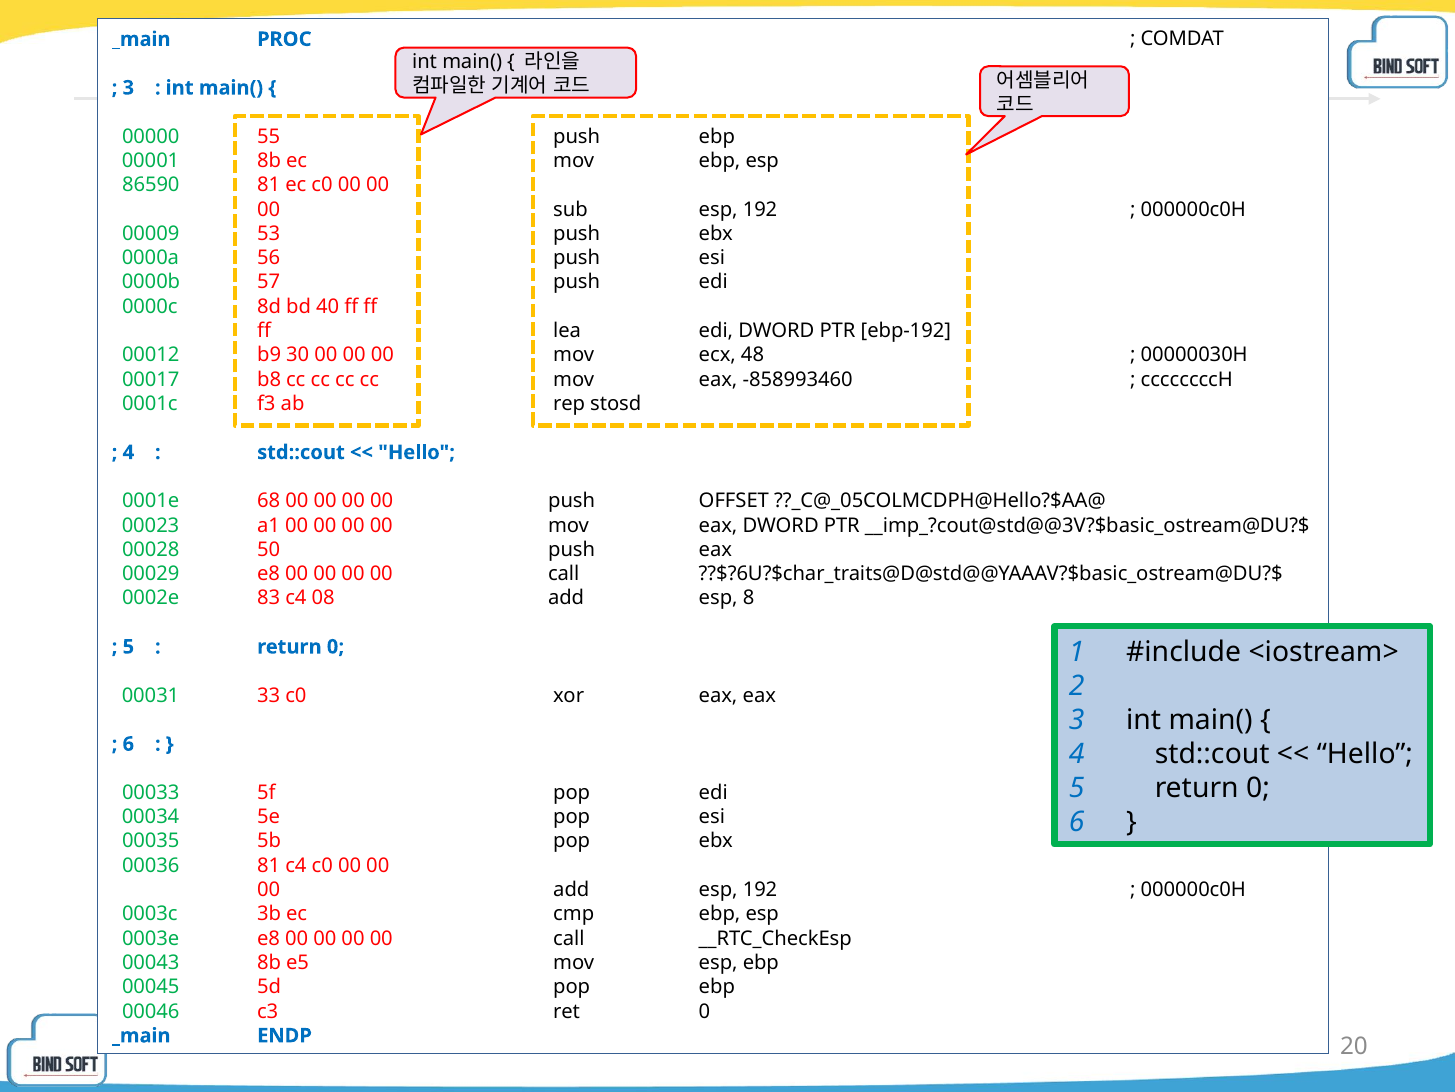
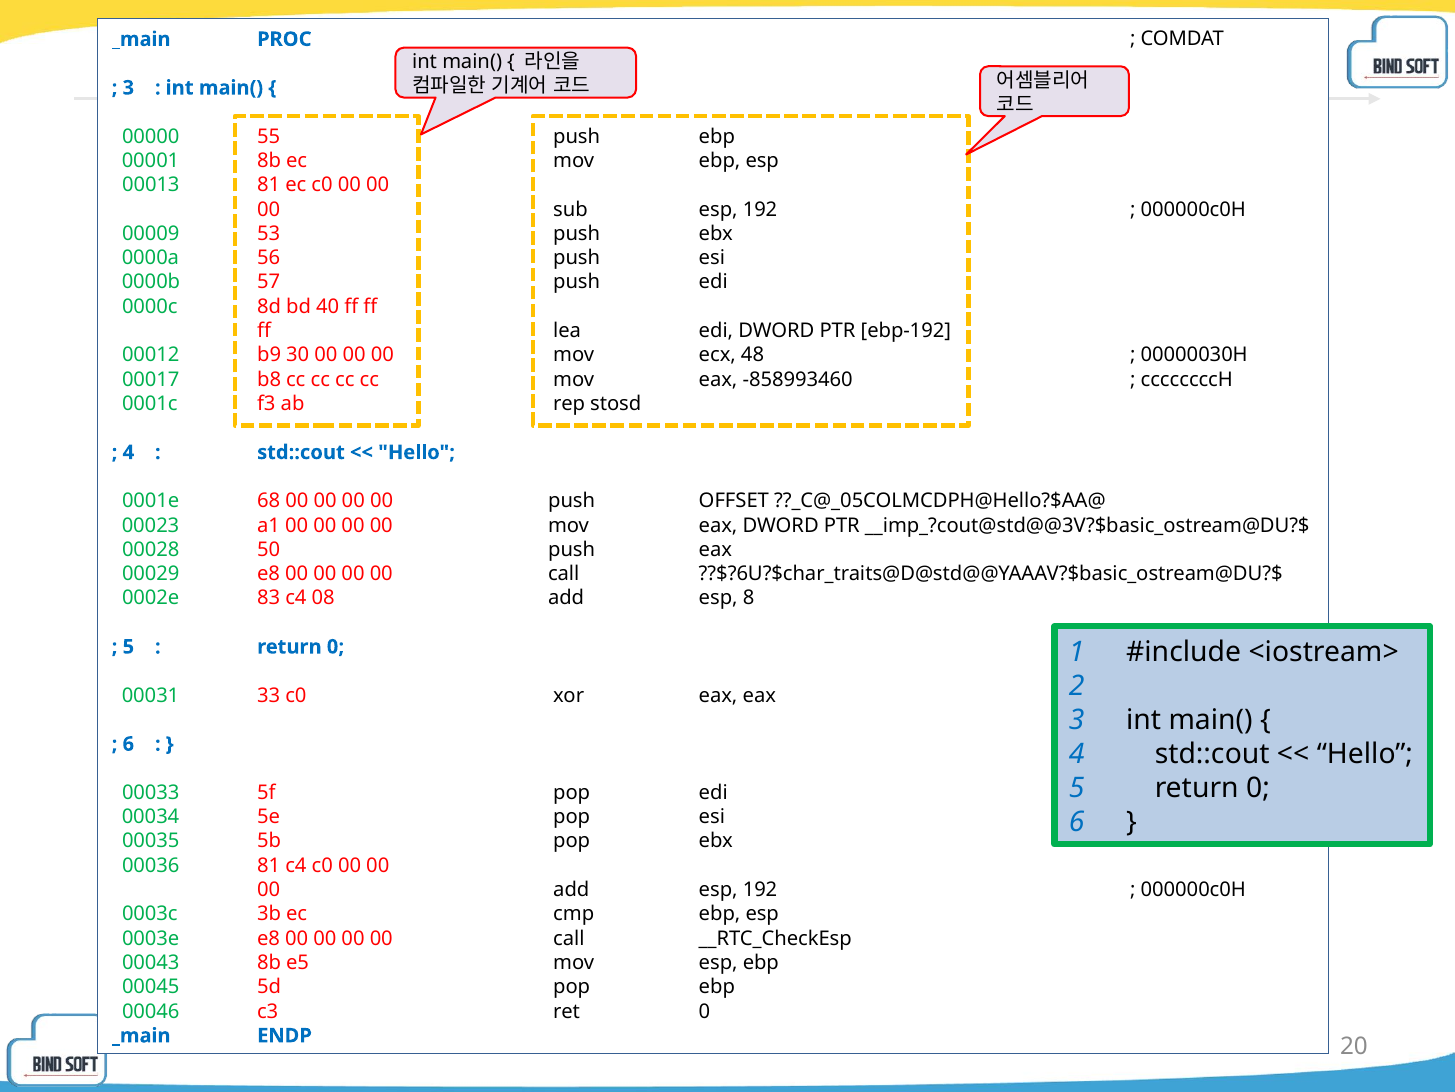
86590: 86590 -> 00013
